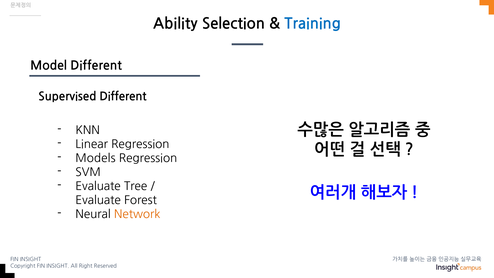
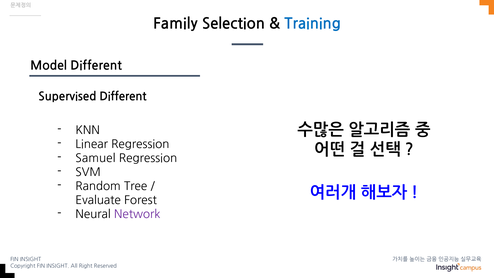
Ability: Ability -> Family
Models: Models -> Samuel
Evaluate at (98, 186): Evaluate -> Random
Network colour: orange -> purple
